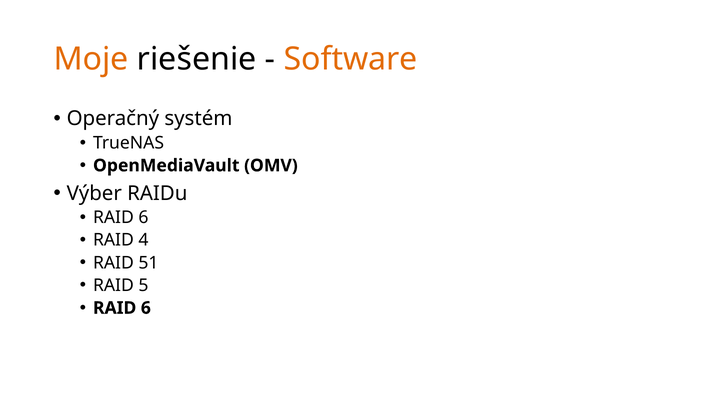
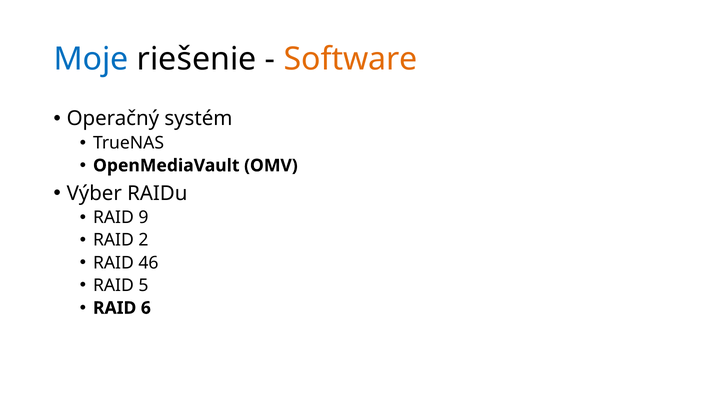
Moje colour: orange -> blue
6 at (143, 218): 6 -> 9
4: 4 -> 2
51: 51 -> 46
